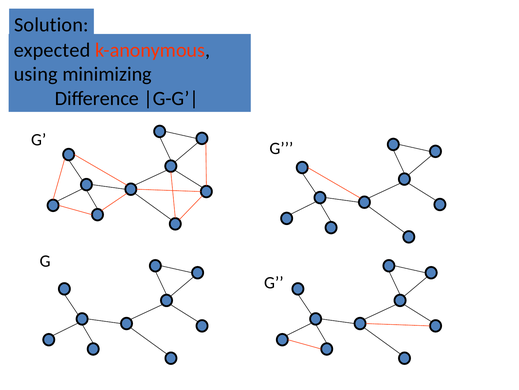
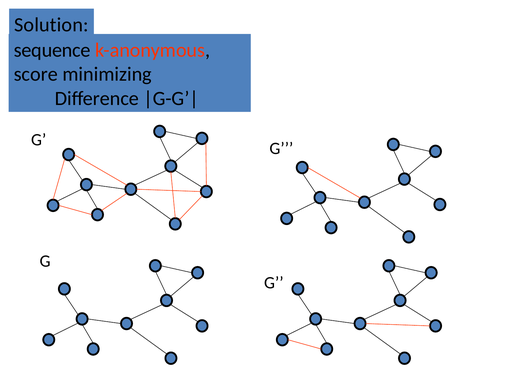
expected: expected -> sequence
using: using -> score
